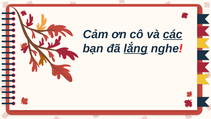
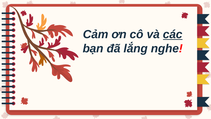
lắng underline: present -> none
